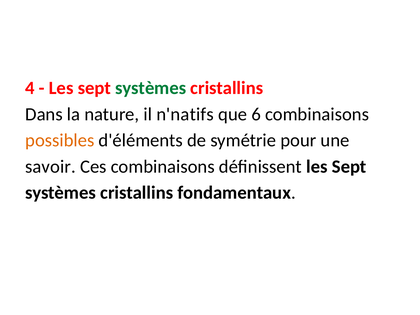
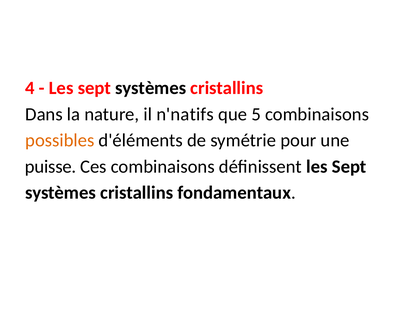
systèmes at (151, 88) colour: green -> black
6: 6 -> 5
savoir: savoir -> puisse
